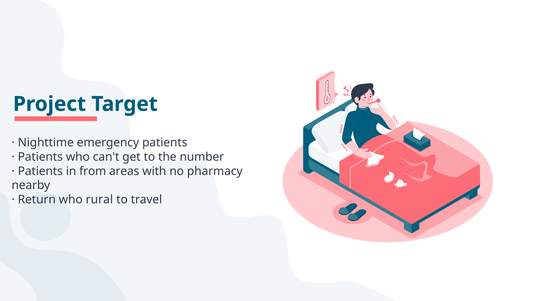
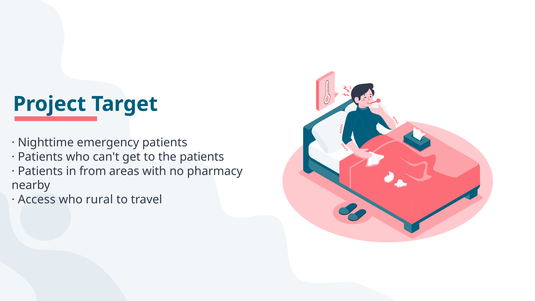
the number: number -> patients
Return: Return -> Access
